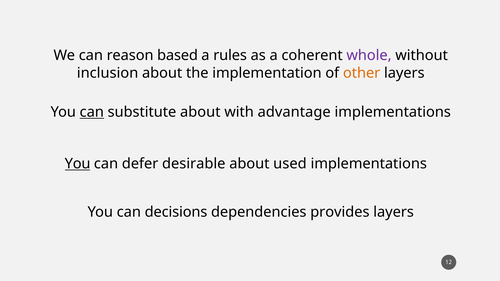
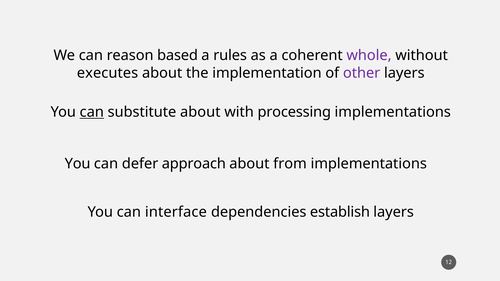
inclusion: inclusion -> executes
other colour: orange -> purple
advantage: advantage -> processing
You at (78, 164) underline: present -> none
desirable: desirable -> approach
used: used -> from
decisions: decisions -> interface
provides: provides -> establish
